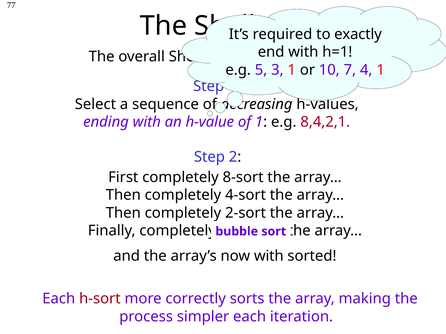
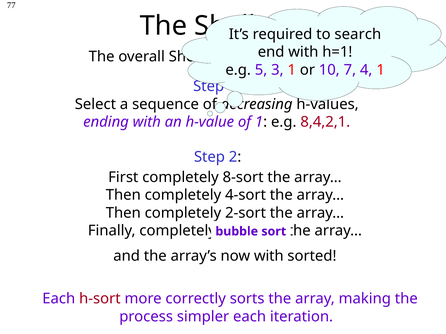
exactly: exactly -> search
